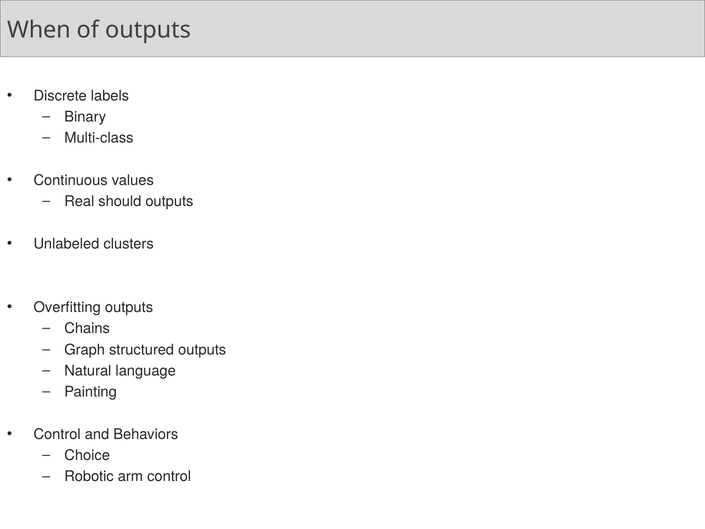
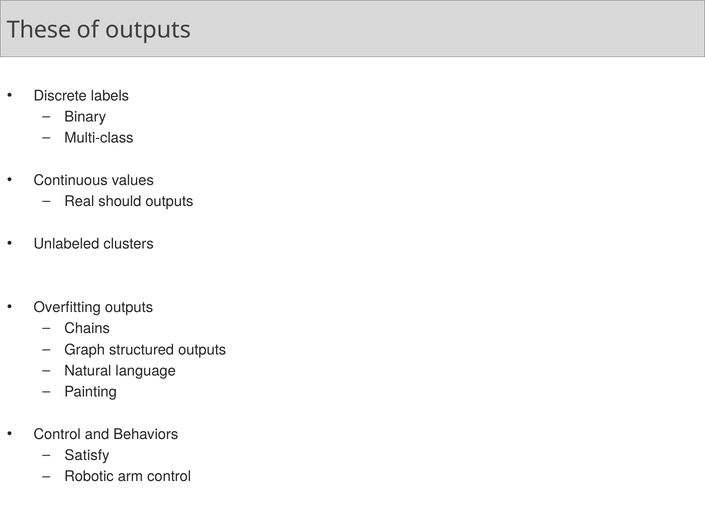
When: When -> These
Choice: Choice -> Satisfy
